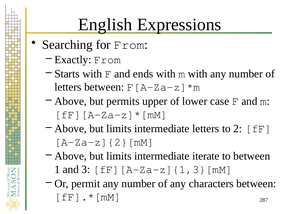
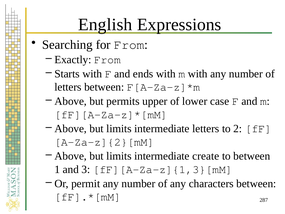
iterate: iterate -> create
